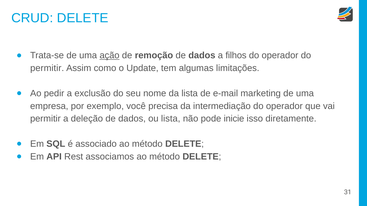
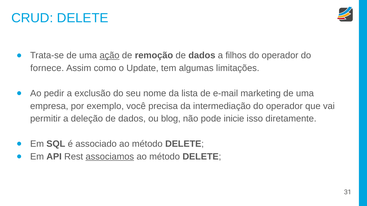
permitir at (47, 68): permitir -> fornece
ou lista: lista -> blog
associamos underline: none -> present
